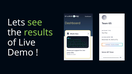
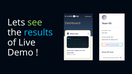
results colour: light green -> light blue
